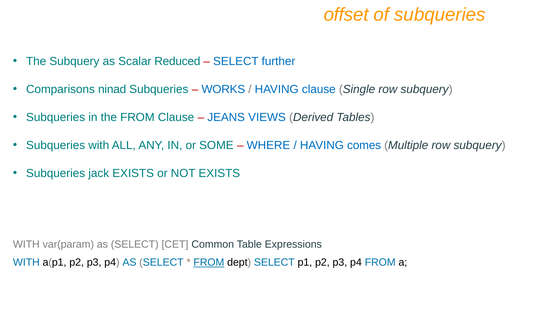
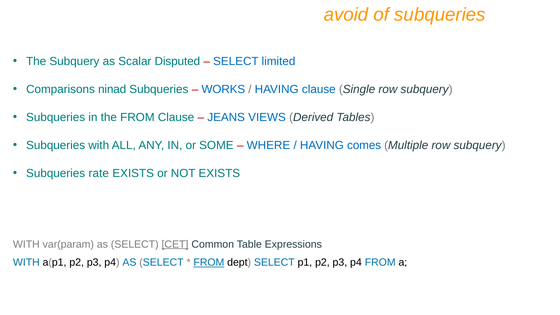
offset: offset -> avoid
Reduced: Reduced -> Disputed
further: further -> limited
jack: jack -> rate
CET underline: none -> present
